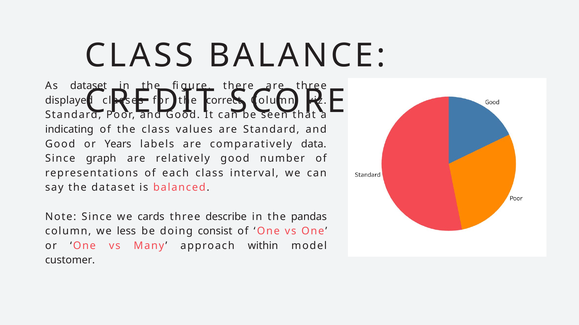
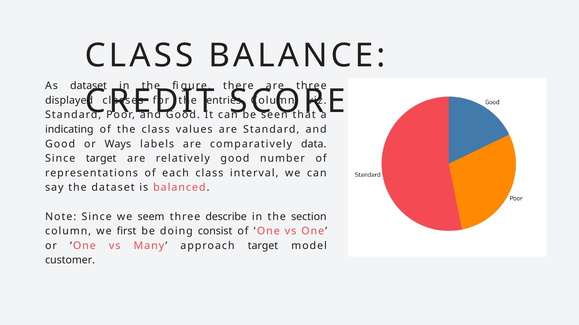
correct: correct -> entries
Years: Years -> Ways
Since graph: graph -> target
cards: cards -> seem
pandas: pandas -> section
less: less -> first
approach within: within -> target
